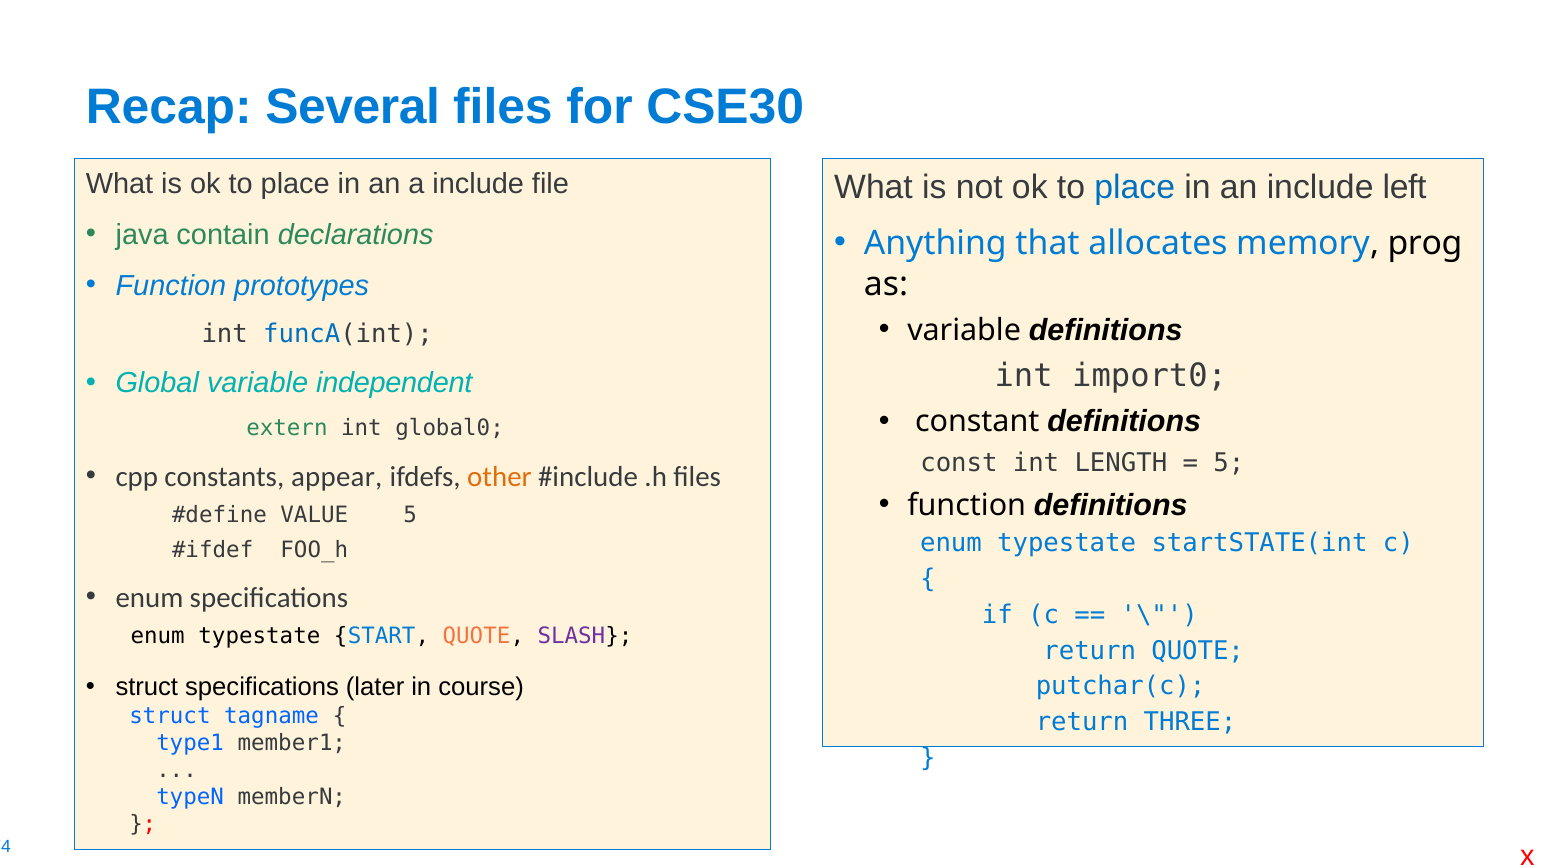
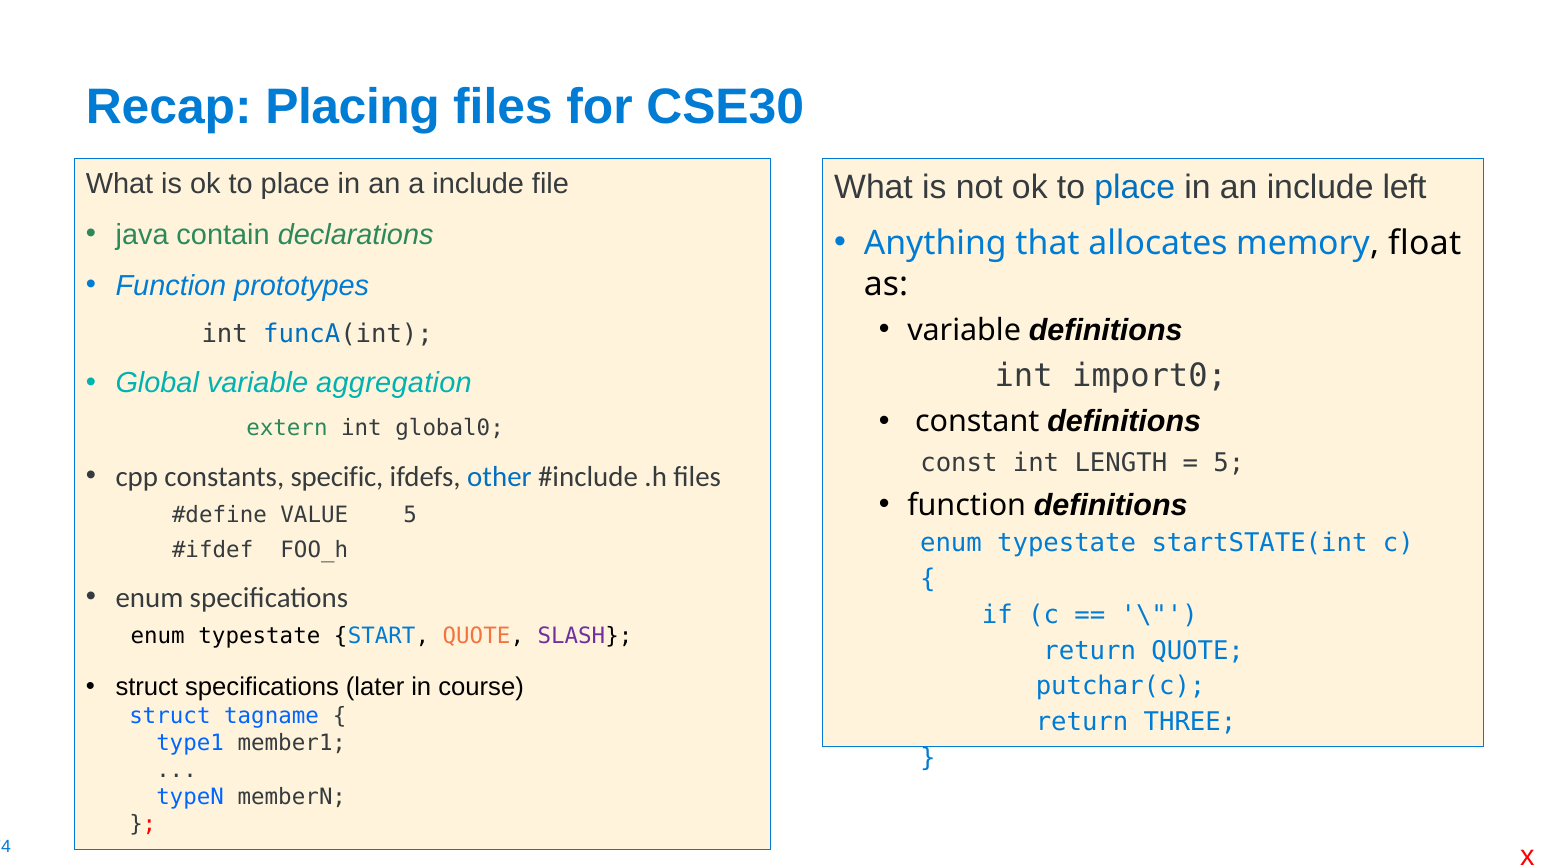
Several: Several -> Placing
prog: prog -> float
independent: independent -> aggregation
appear: appear -> specific
other colour: orange -> blue
